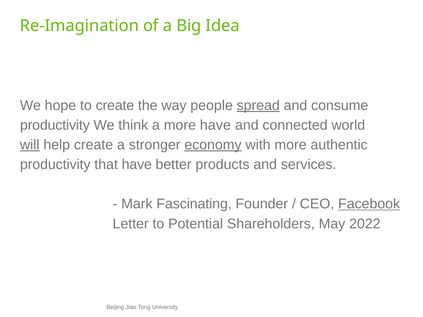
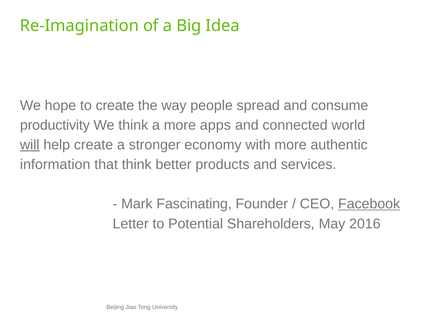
spread underline: present -> none
more have: have -> apps
economy underline: present -> none
productivity at (55, 165): productivity -> information
that have: have -> think
2022: 2022 -> 2016
